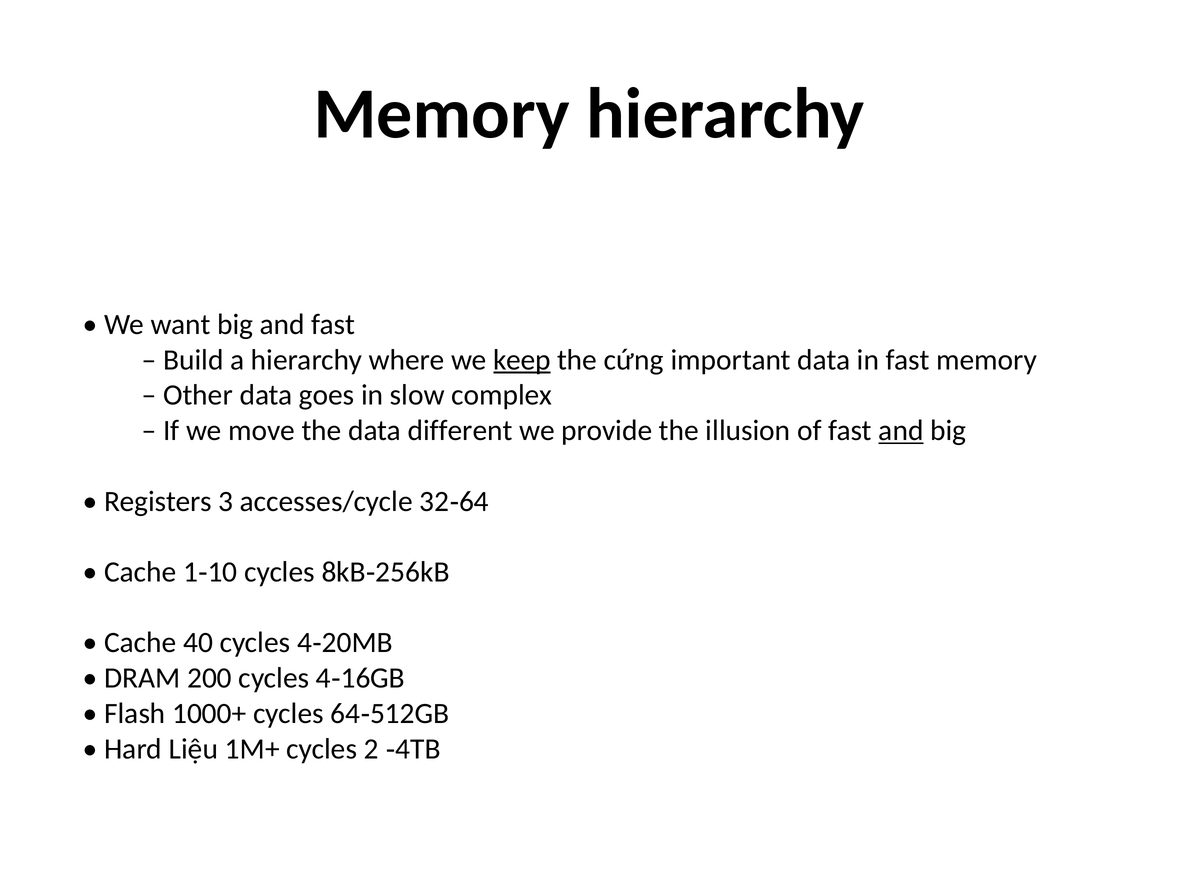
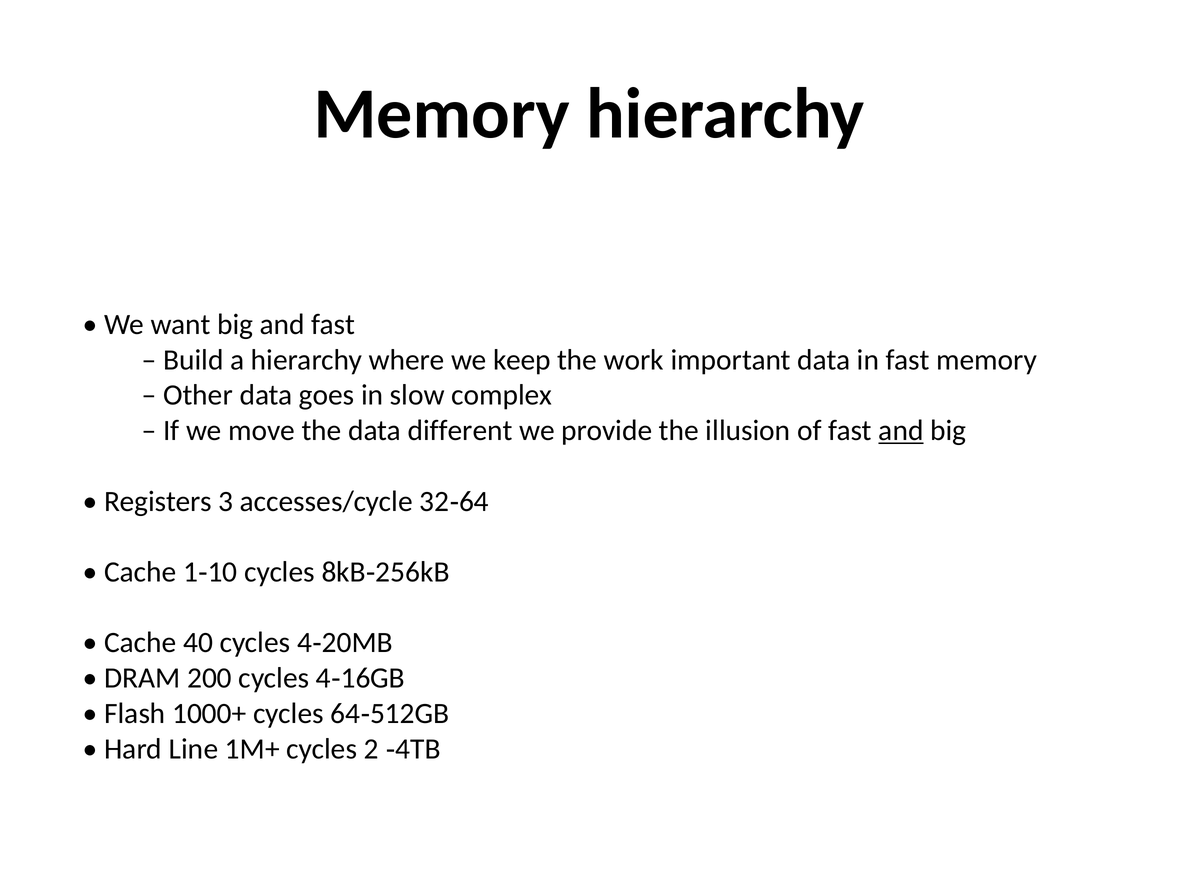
keep underline: present -> none
cứng: cứng -> work
Liệu: Liệu -> Line
